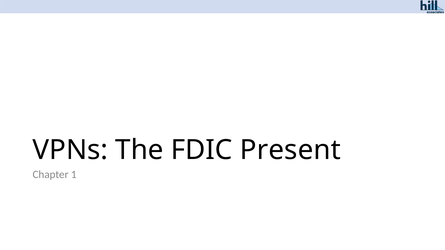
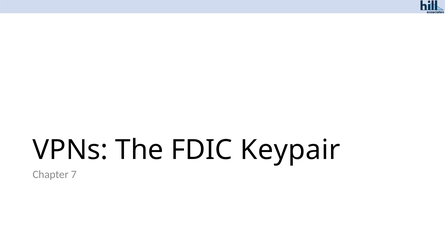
Present: Present -> Keypair
1: 1 -> 7
